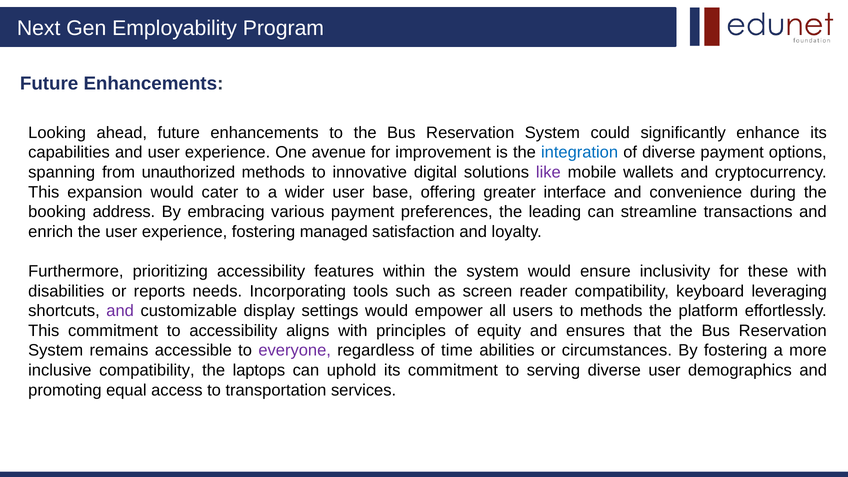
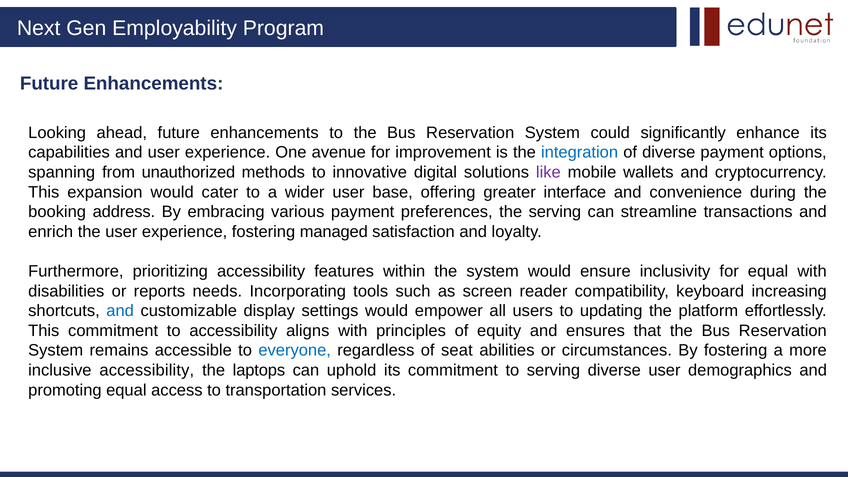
the leading: leading -> serving
for these: these -> equal
leveraging: leveraging -> increasing
and at (120, 311) colour: purple -> blue
to methods: methods -> updating
everyone colour: purple -> blue
time: time -> seat
inclusive compatibility: compatibility -> accessibility
